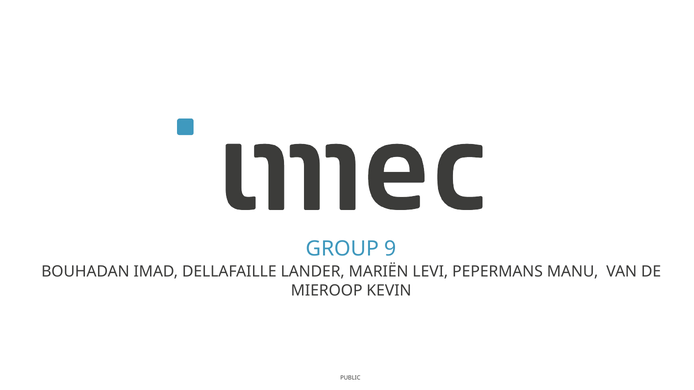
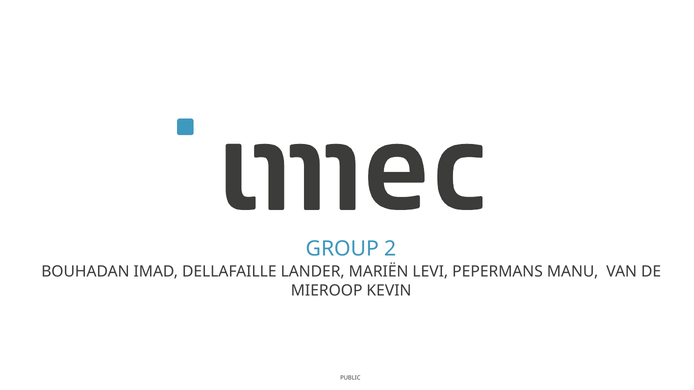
9: 9 -> 2
